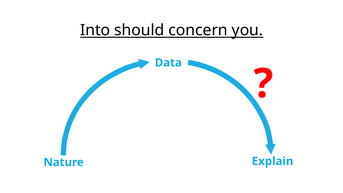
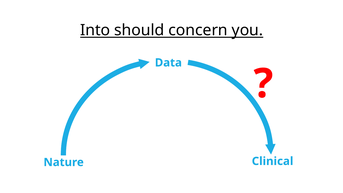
Explain: Explain -> Clinical
